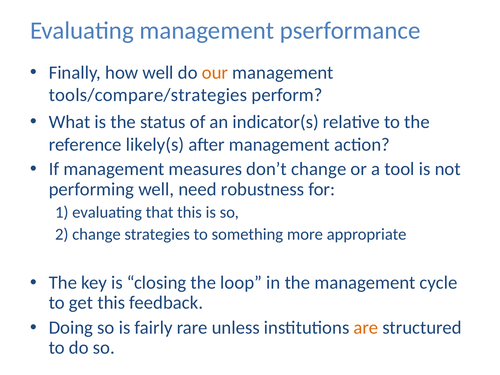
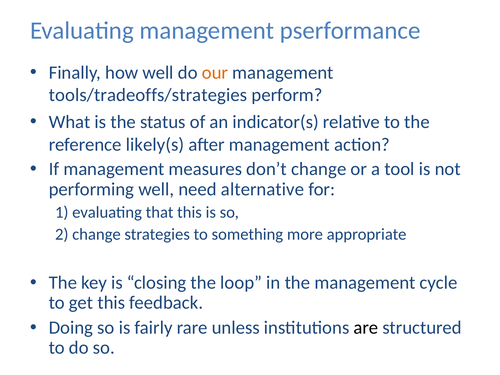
tools/compare/strategies: tools/compare/strategies -> tools/tradeoffs/strategies
robustness: robustness -> alternative
are colour: orange -> black
